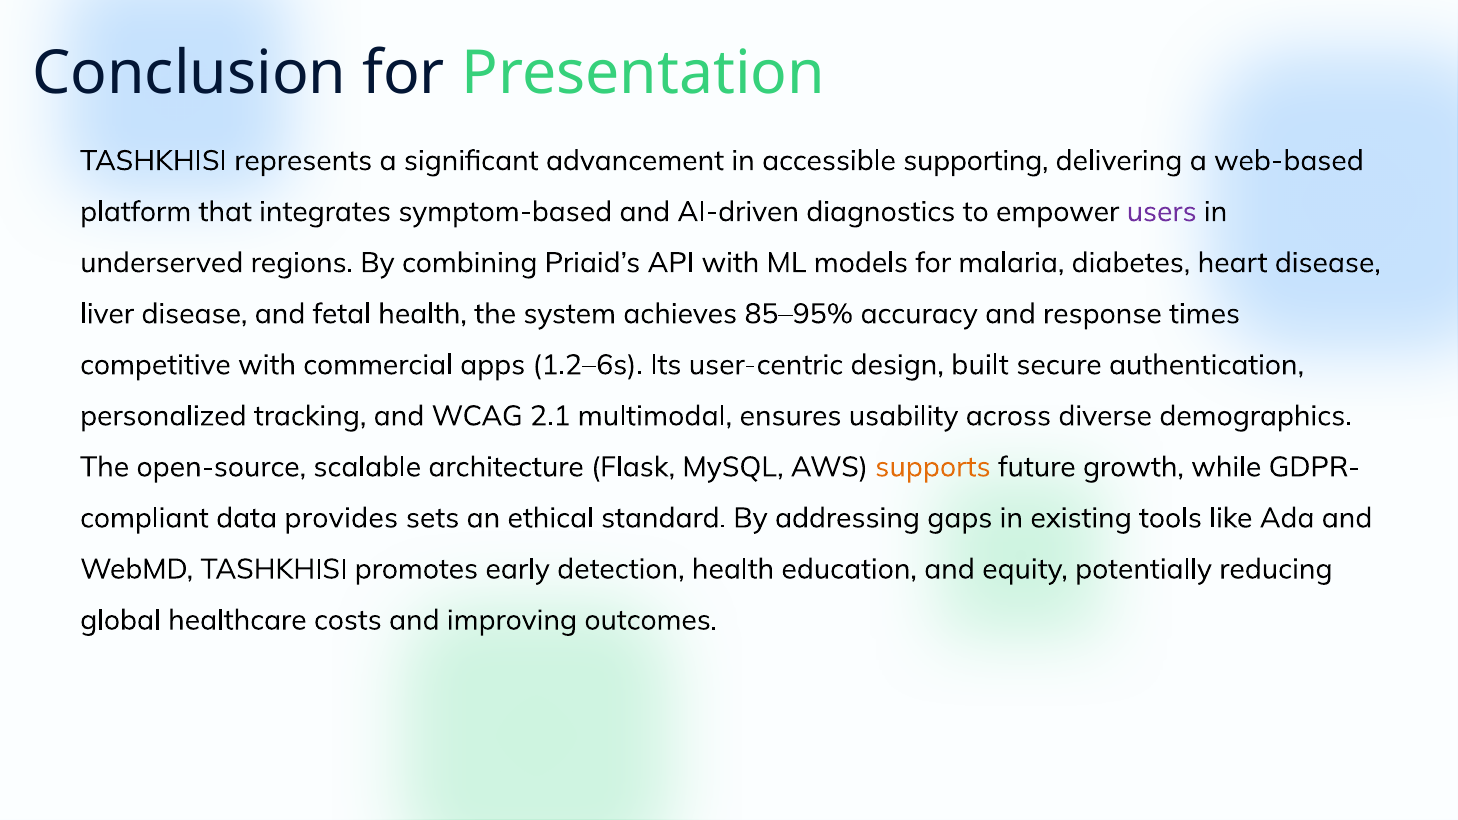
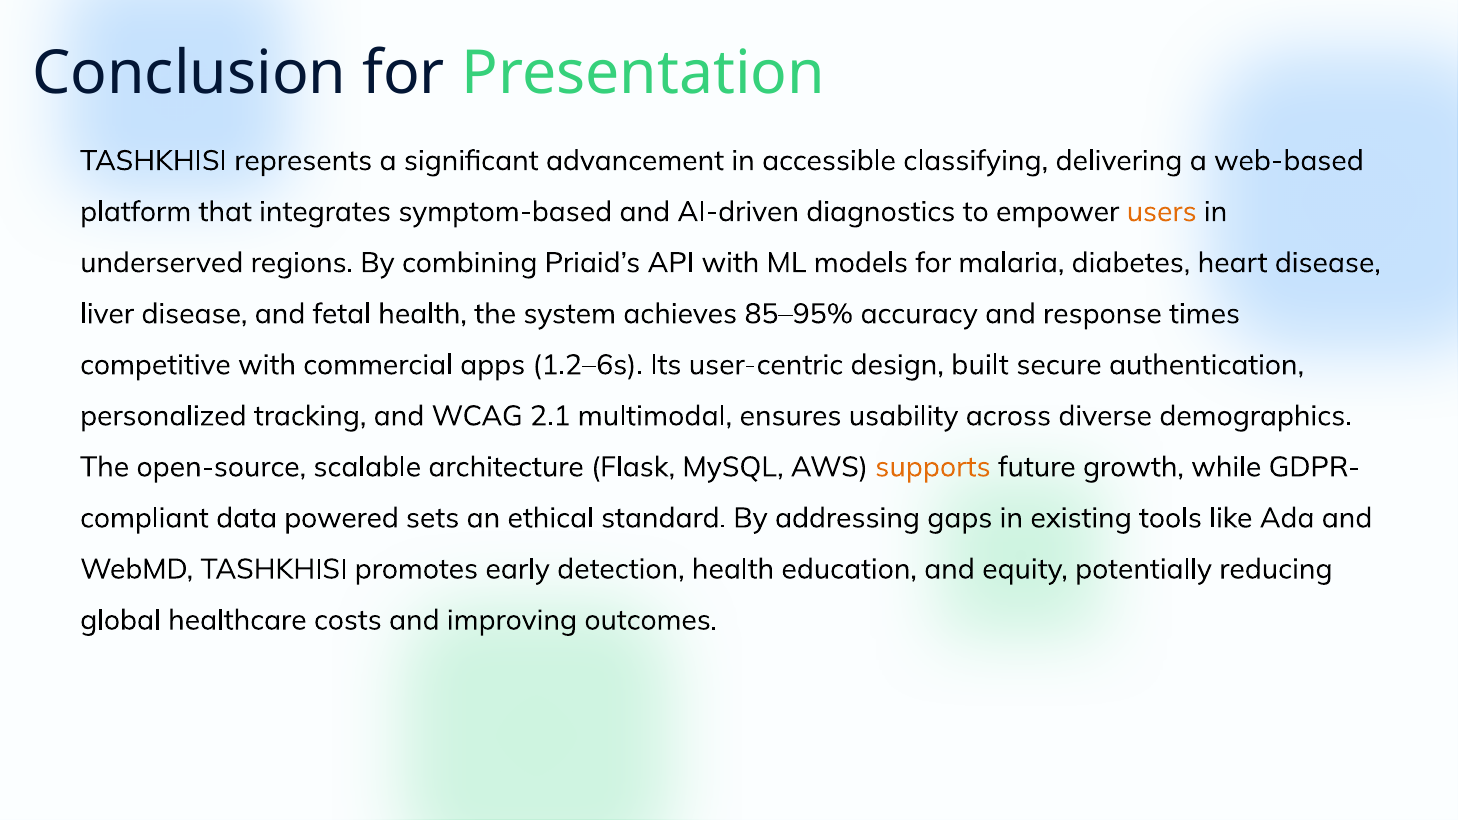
supporting: supporting -> classifying
users colour: purple -> orange
provides: provides -> powered
